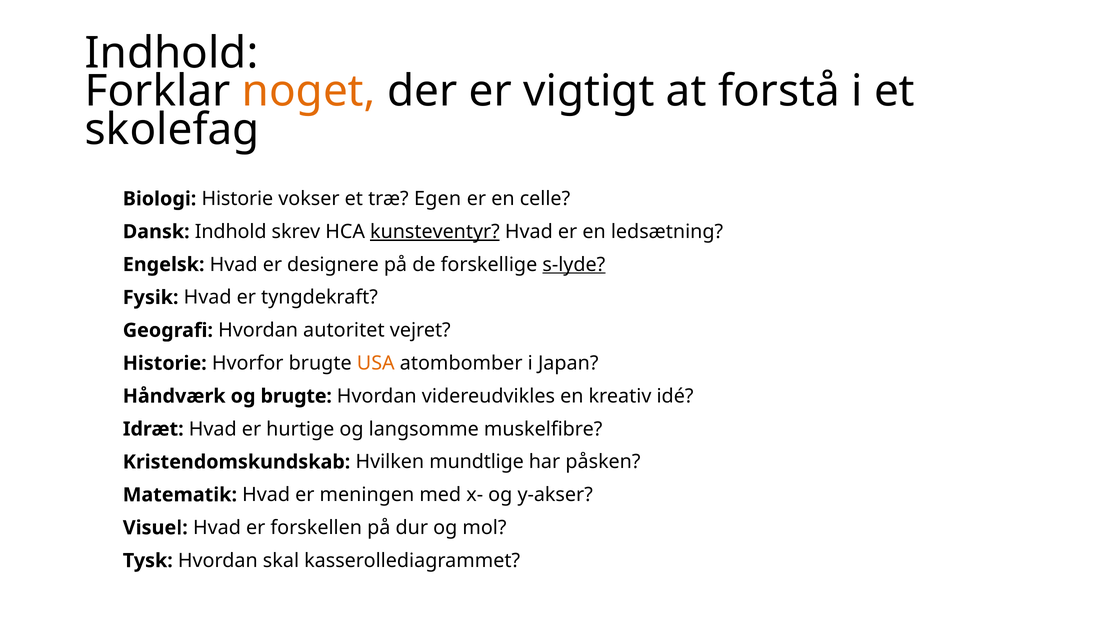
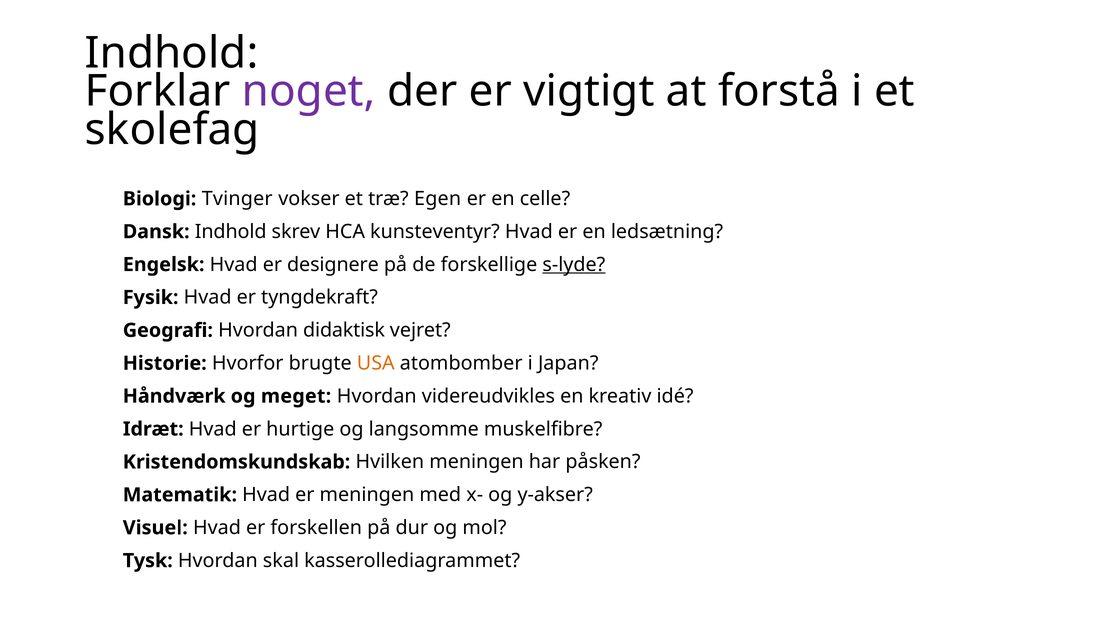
noget colour: orange -> purple
Biologi Historie: Historie -> Tvinger
kunsteventyr underline: present -> none
autoritet: autoritet -> didaktisk
og brugte: brugte -> meget
Hvilken mundtlige: mundtlige -> meningen
